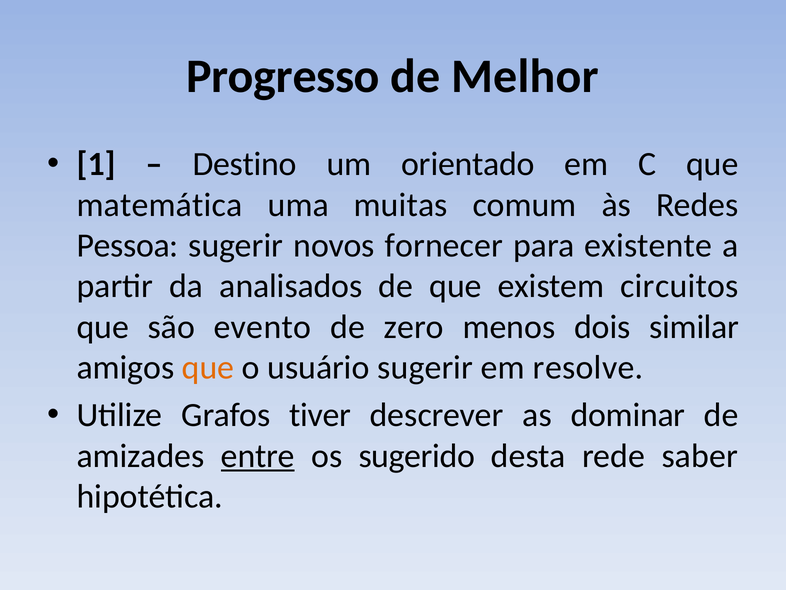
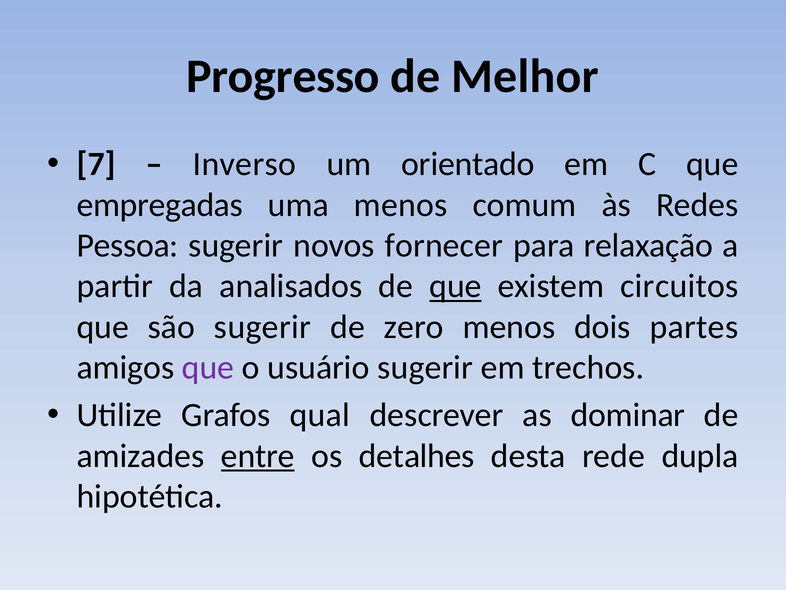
1: 1 -> 7
Destino: Destino -> Inverso
matemática: matemática -> empregadas
uma muitas: muitas -> menos
existente: existente -> relaxação
que at (456, 286) underline: none -> present
são evento: evento -> sugerir
similar: similar -> partes
que at (208, 367) colour: orange -> purple
resolve: resolve -> trechos
tiver: tiver -> qual
sugerido: sugerido -> detalhes
saber: saber -> dupla
